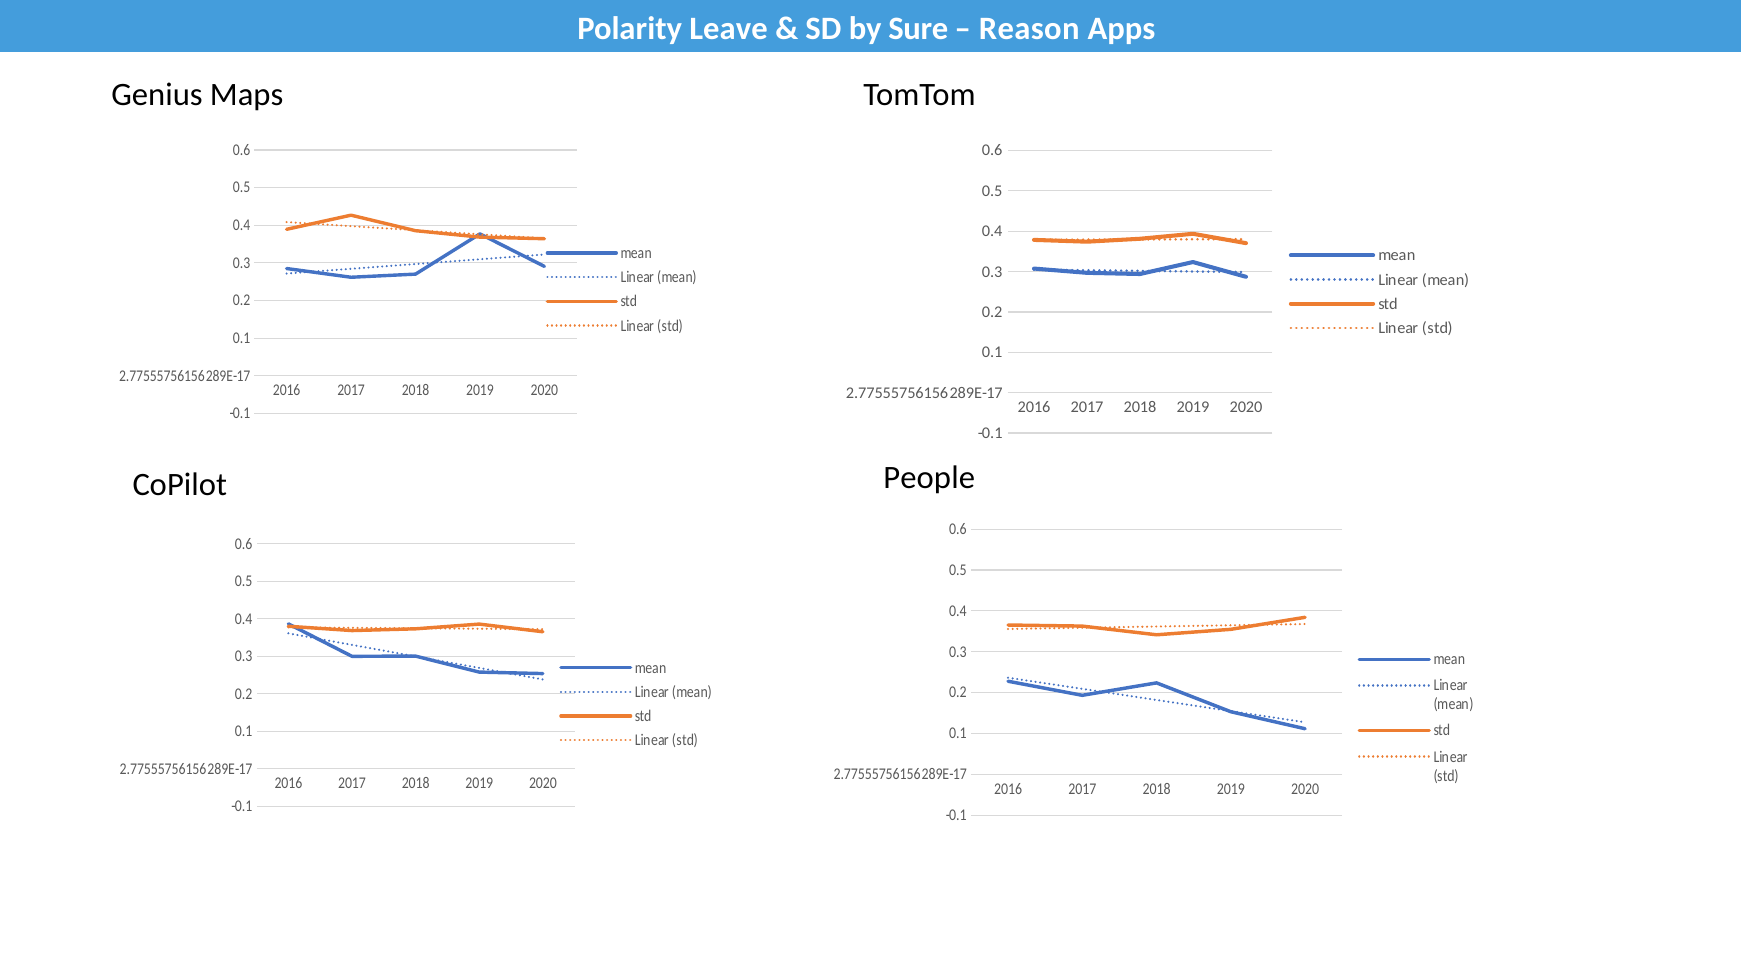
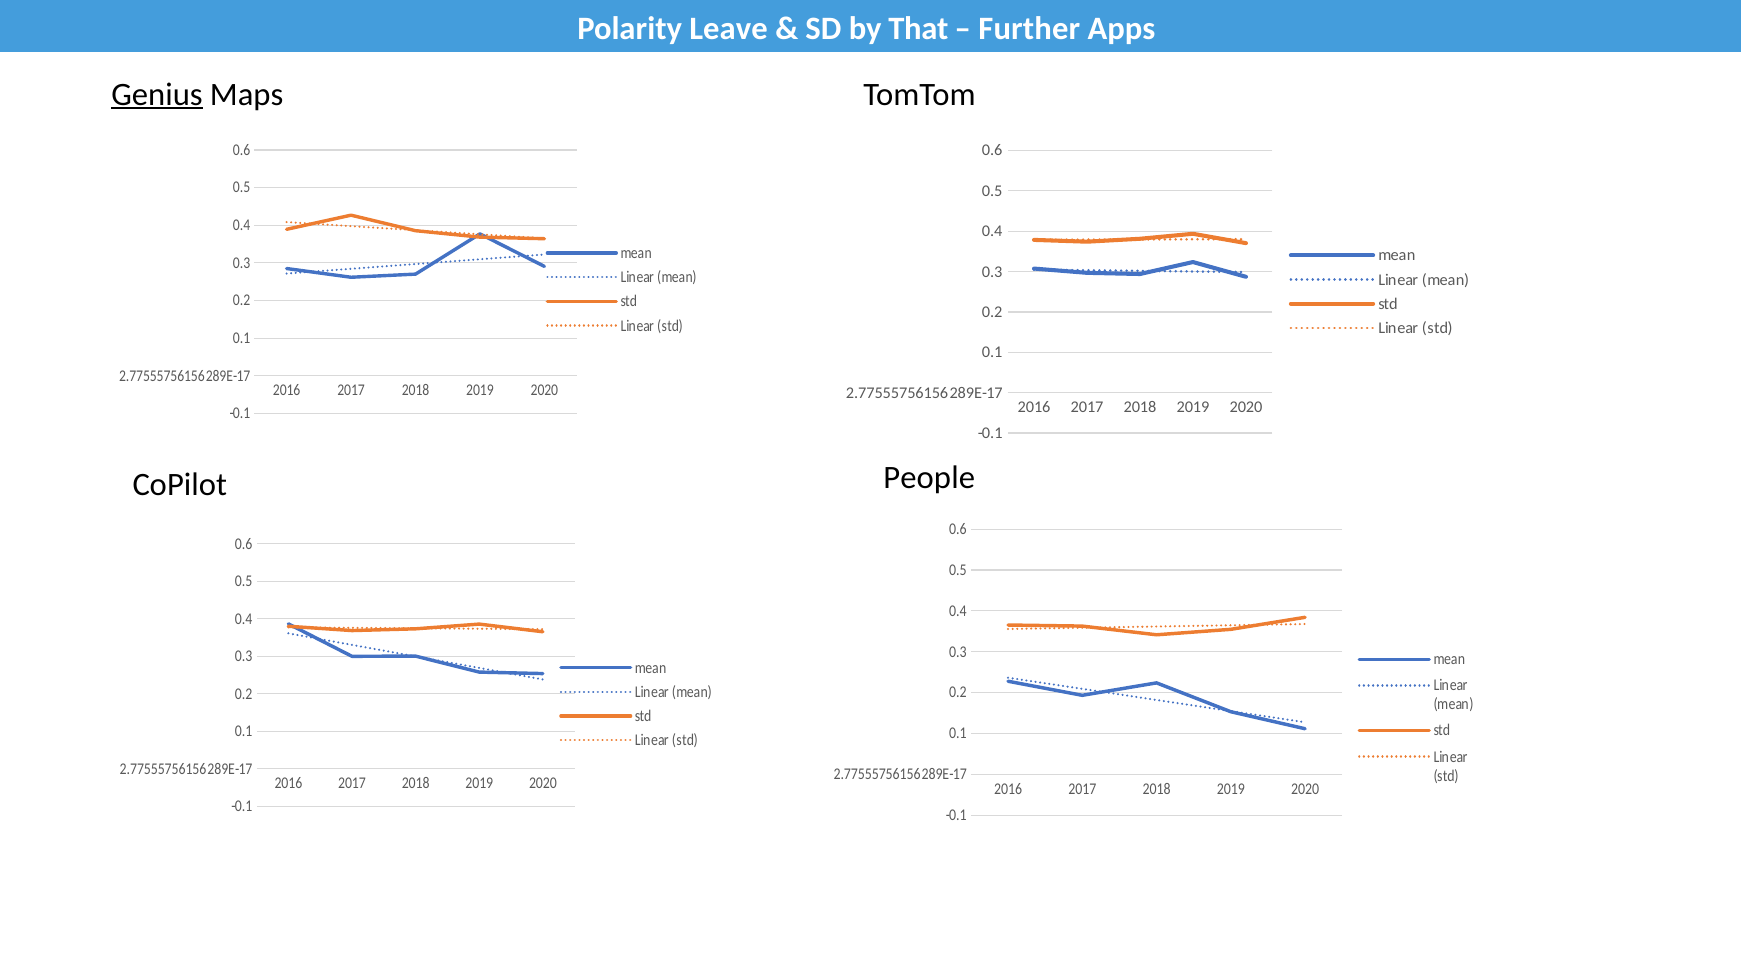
Sure: Sure -> That
Reason: Reason -> Further
Genius underline: none -> present
